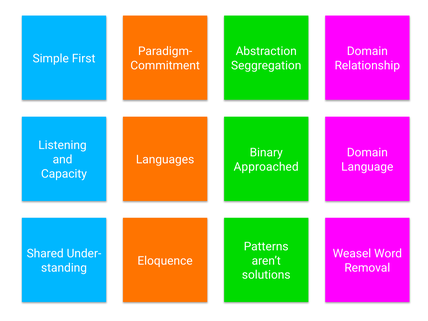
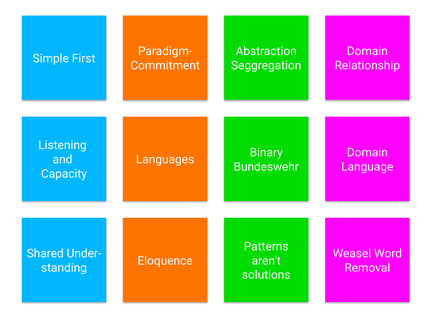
Approached: Approached -> Bundeswehr
